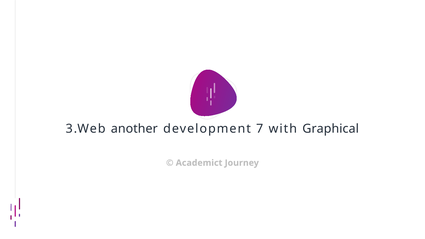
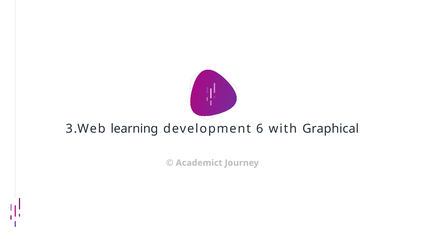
another: another -> learning
7: 7 -> 6
